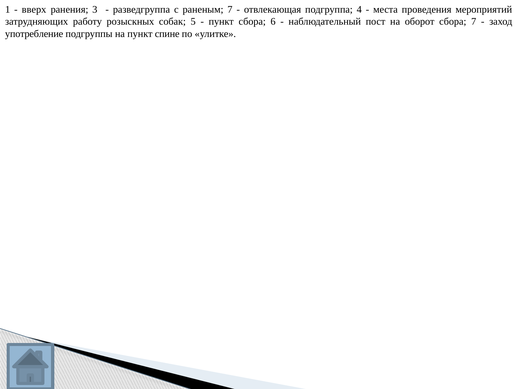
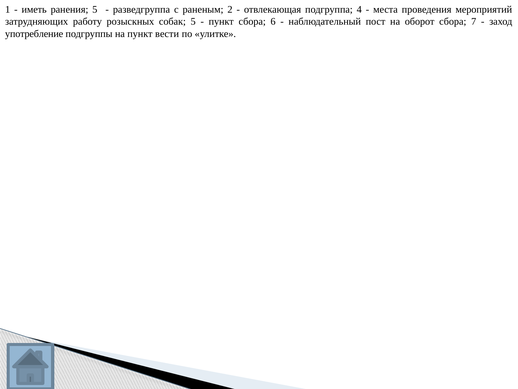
вверх: вверх -> иметь
ранения 3: 3 -> 5
раненым 7: 7 -> 2
спине: спине -> вести
